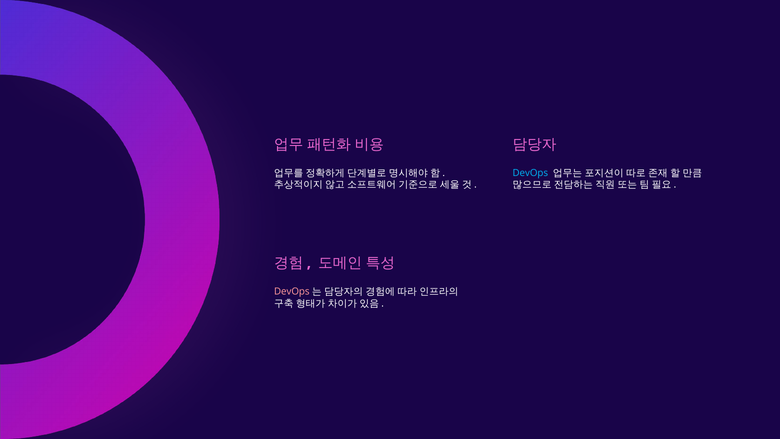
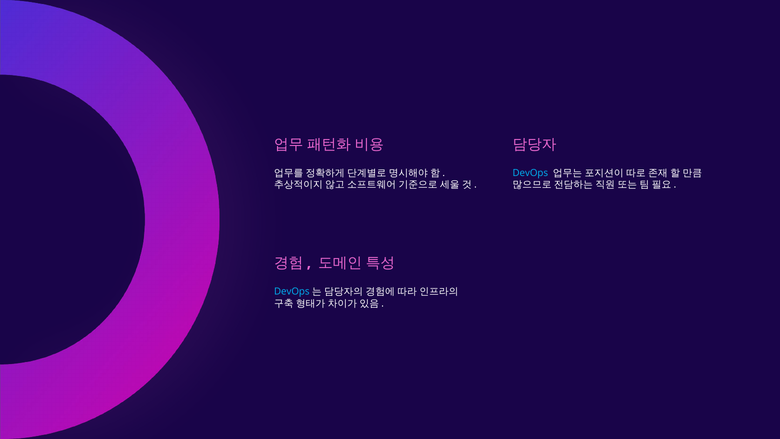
DevOps at (292, 291) colour: pink -> light blue
